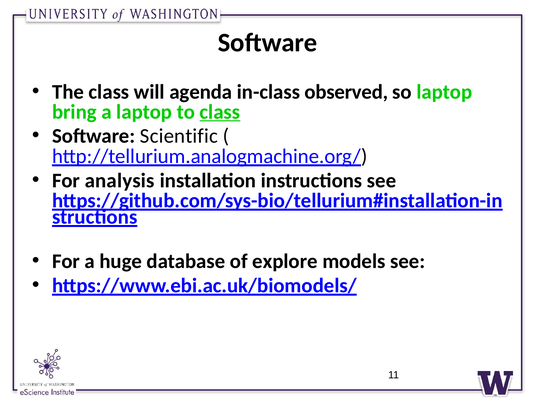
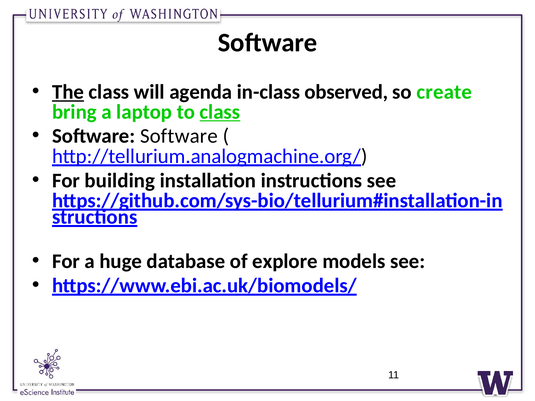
The underline: none -> present
so laptop: laptop -> create
Software Scientific: Scientific -> Software
analysis: analysis -> building
